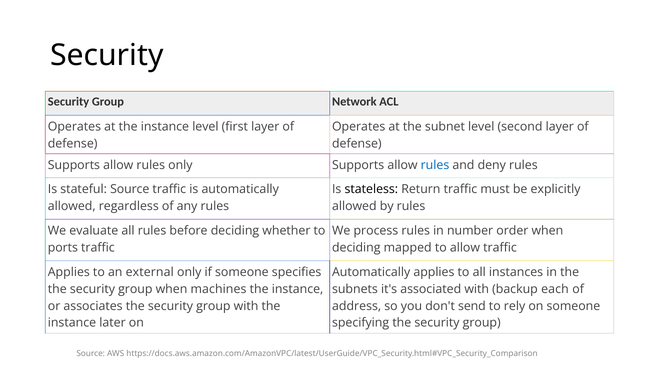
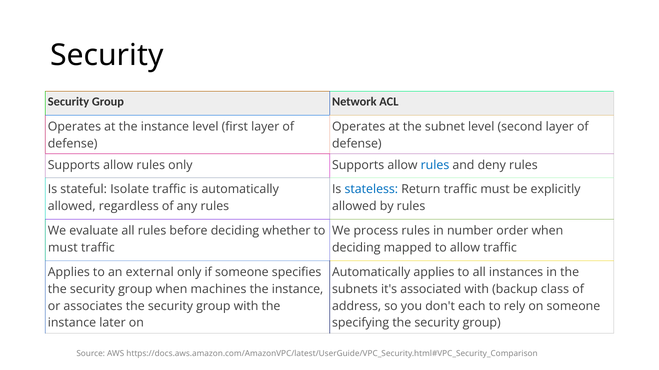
stateful Source: Source -> Isolate
stateless colour: black -> blue
ports at (63, 248): ports -> must
each: each -> class
send: send -> each
